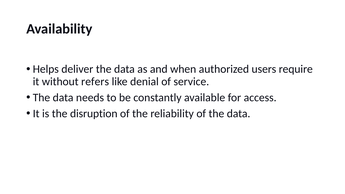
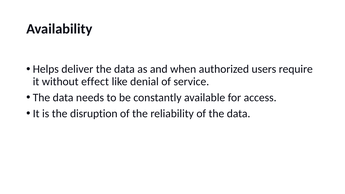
refers: refers -> effect
